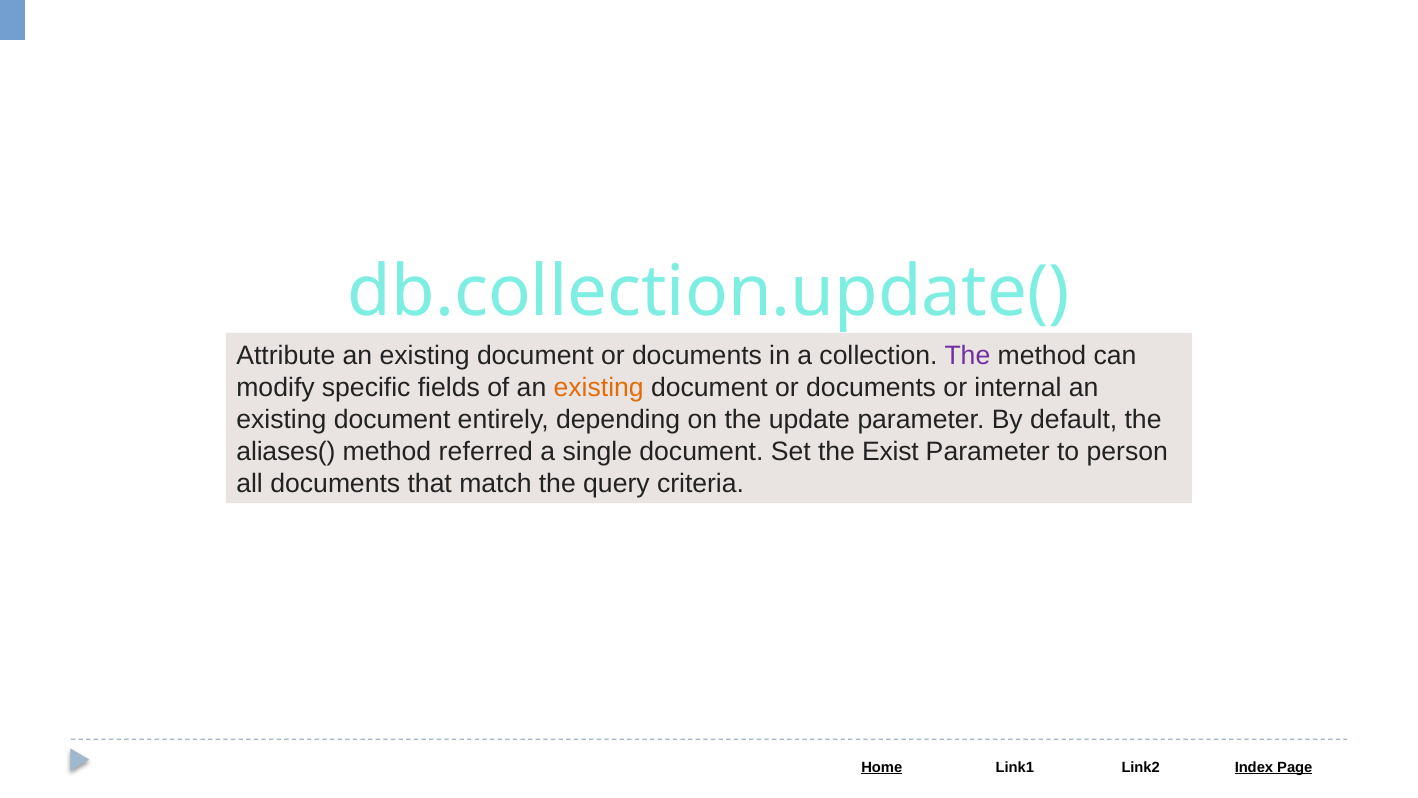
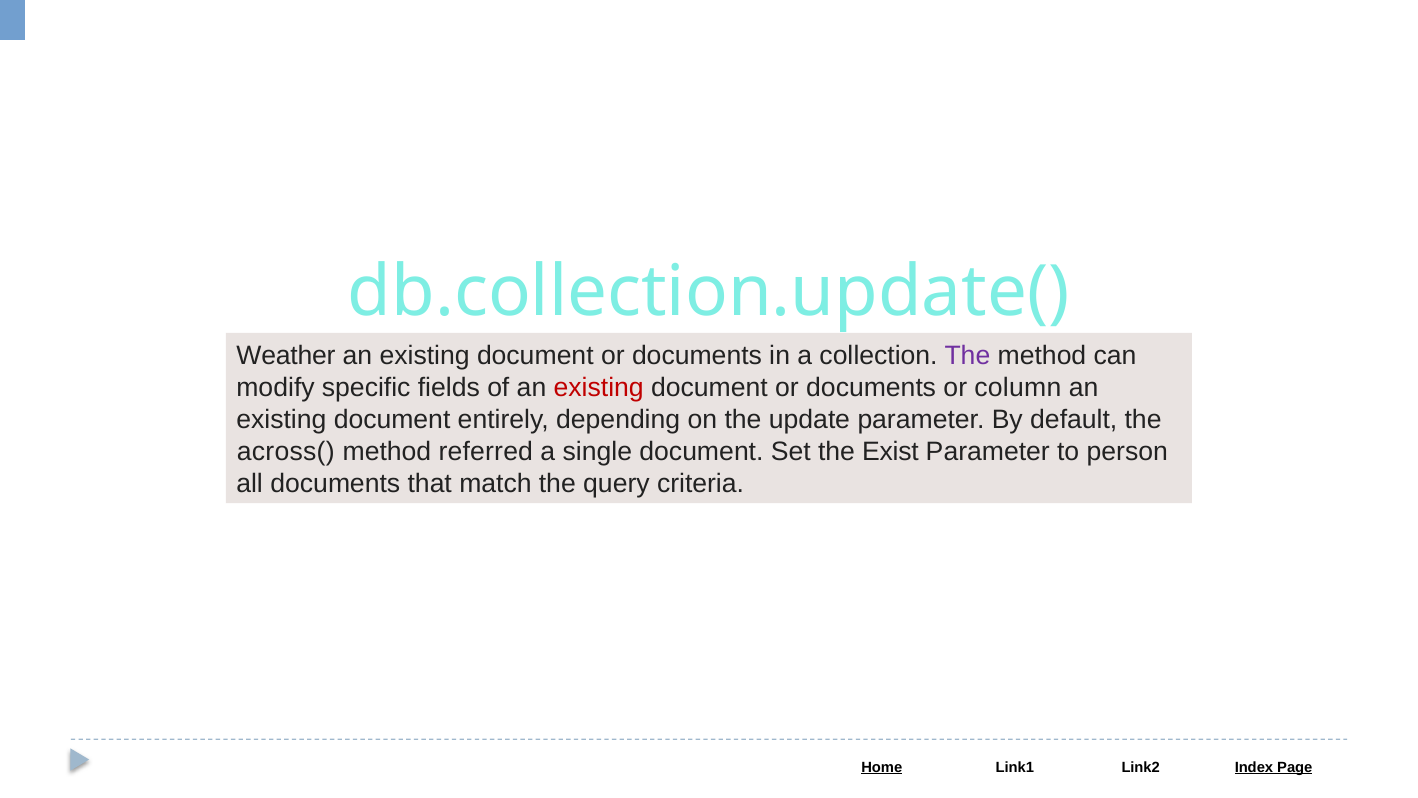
Attribute: Attribute -> Weather
existing at (599, 388) colour: orange -> red
internal: internal -> column
aliases(: aliases( -> across(
